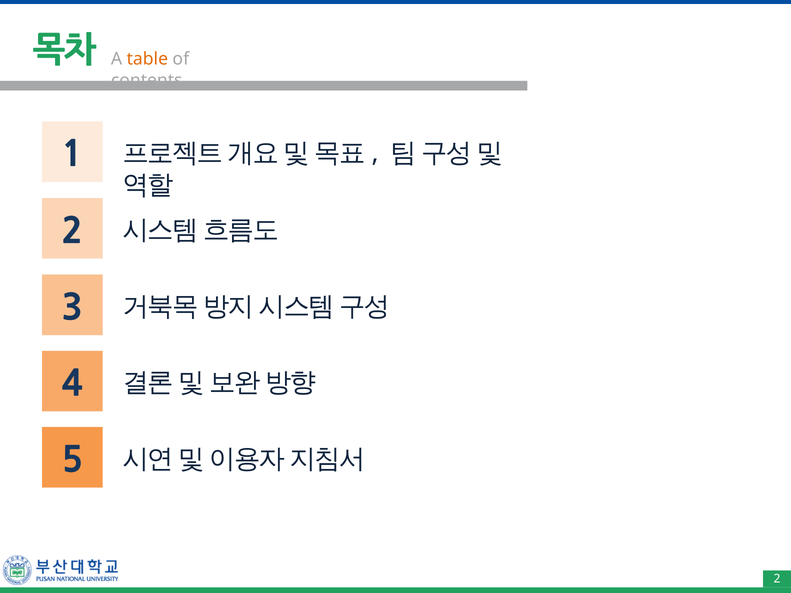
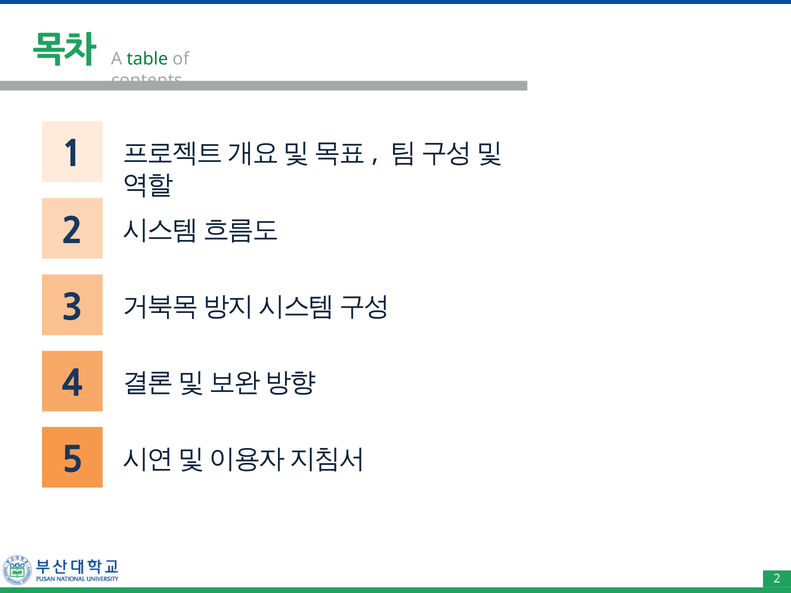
table colour: orange -> green
